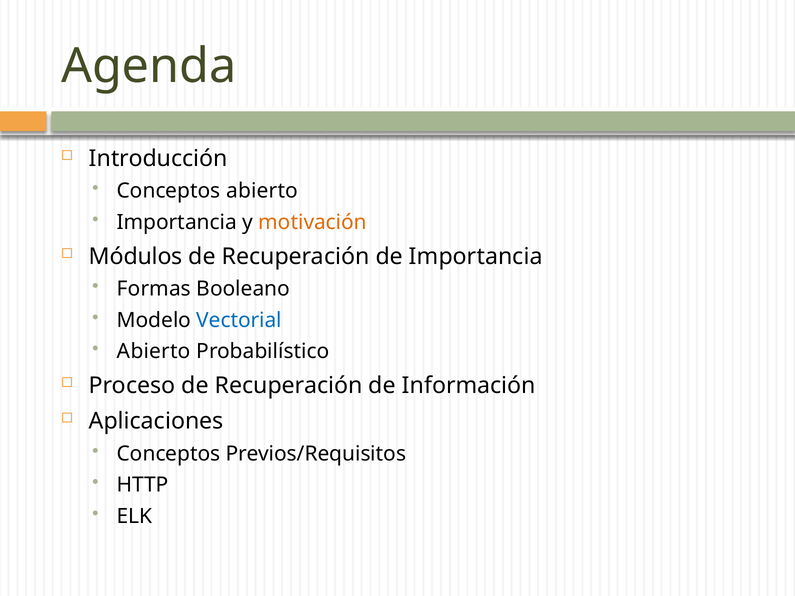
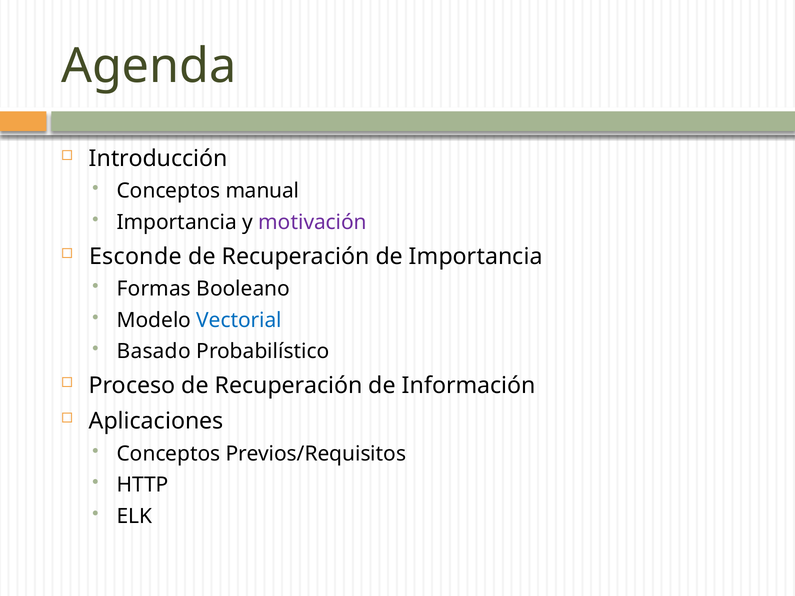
Conceptos abierto: abierto -> manual
motivación colour: orange -> purple
Módulos: Módulos -> Esconde
Abierto at (154, 351): Abierto -> Basado
